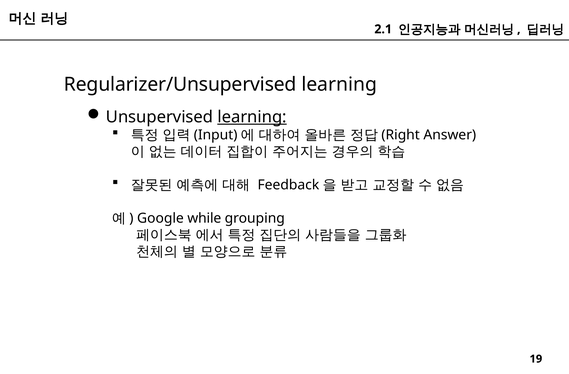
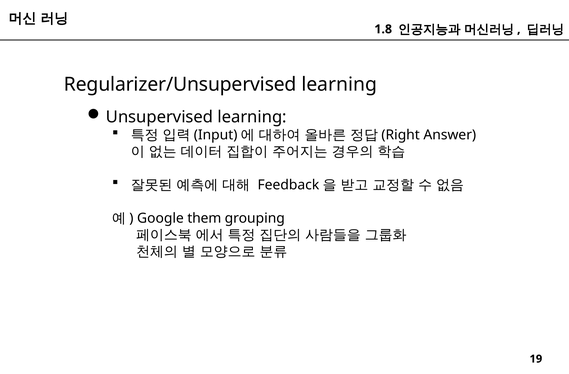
2.1: 2.1 -> 1.8
learning at (252, 117) underline: present -> none
while: while -> them
